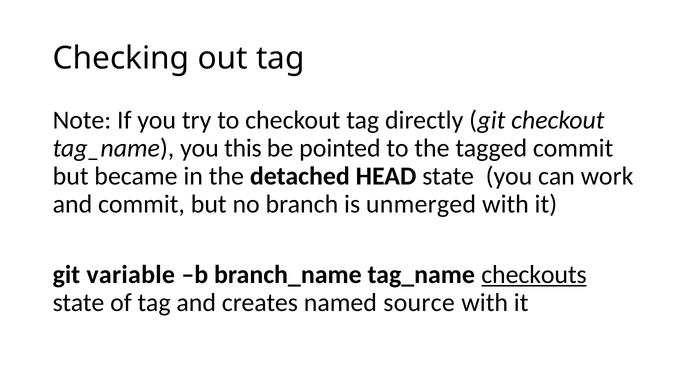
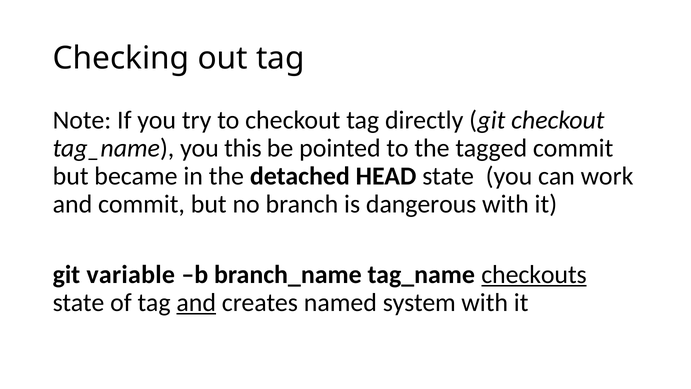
unmerged: unmerged -> dangerous
and at (196, 302) underline: none -> present
source: source -> system
